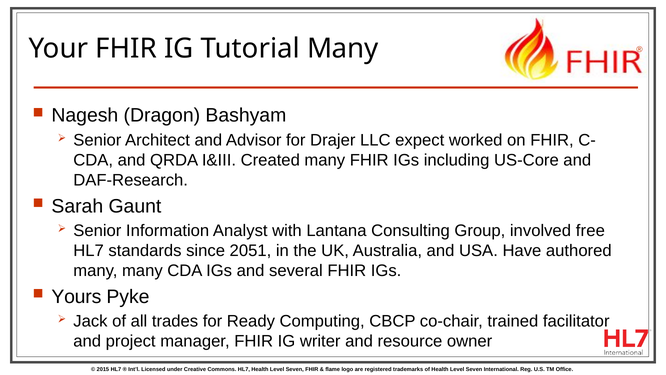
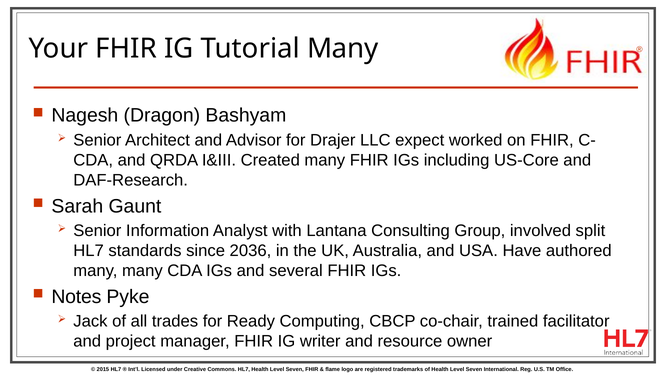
free: free -> split
2051: 2051 -> 2036
Yours: Yours -> Notes
